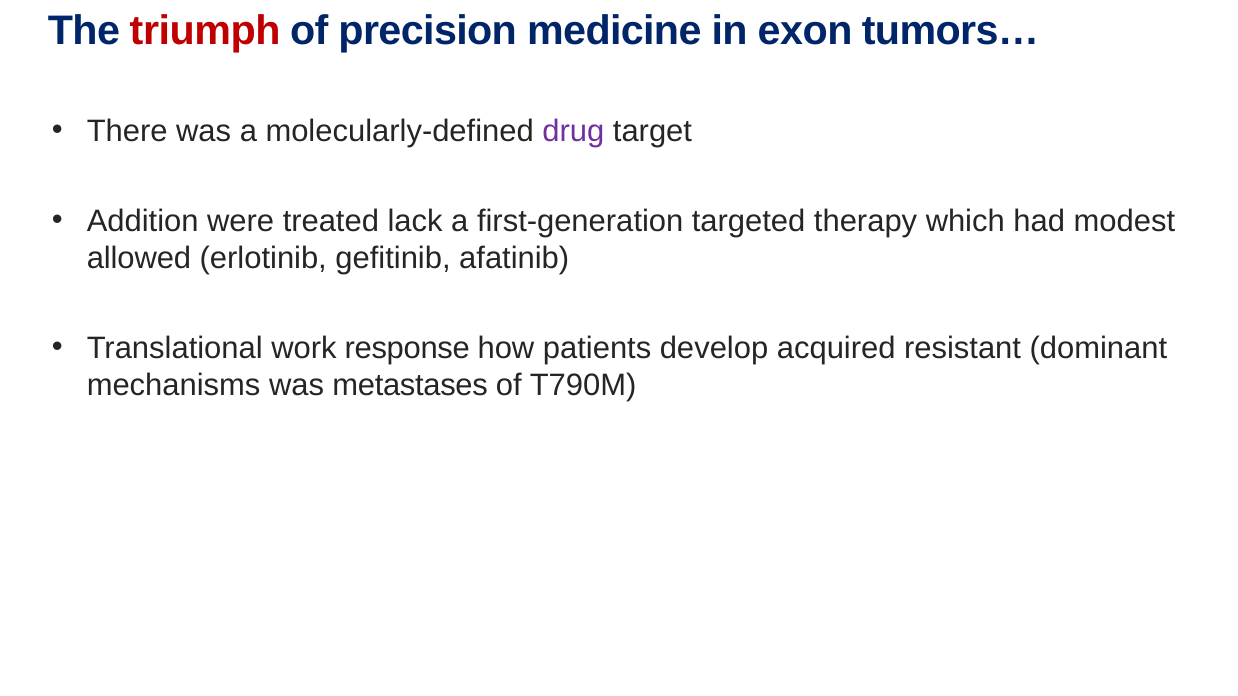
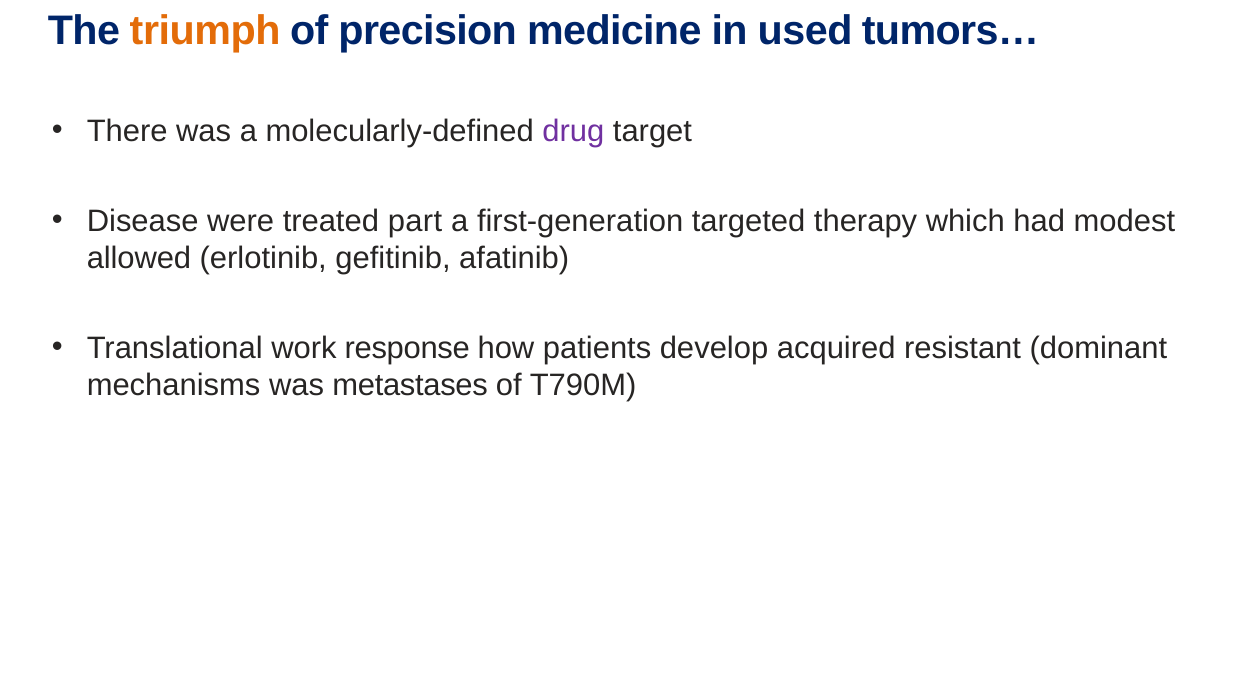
triumph colour: red -> orange
exon: exon -> used
Addition: Addition -> Disease
lack: lack -> part
